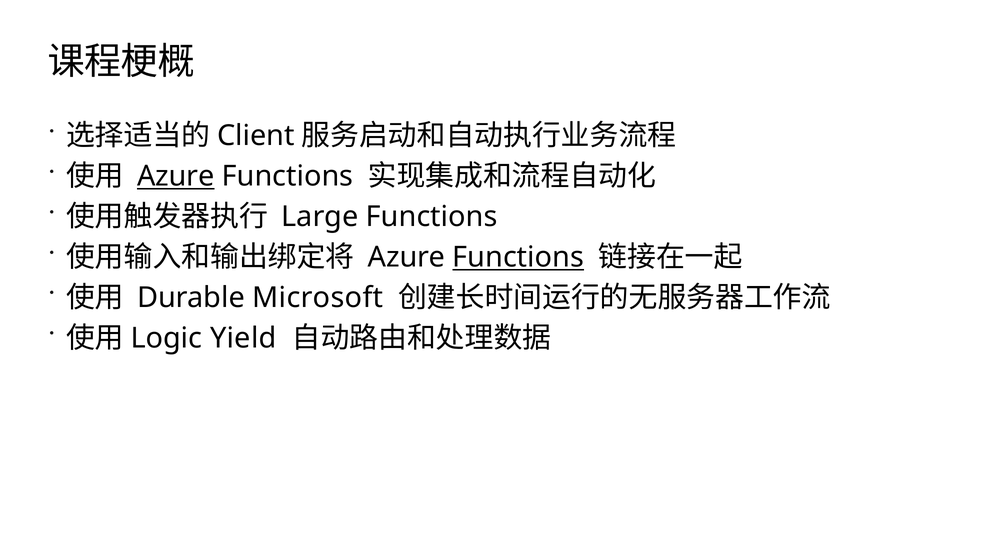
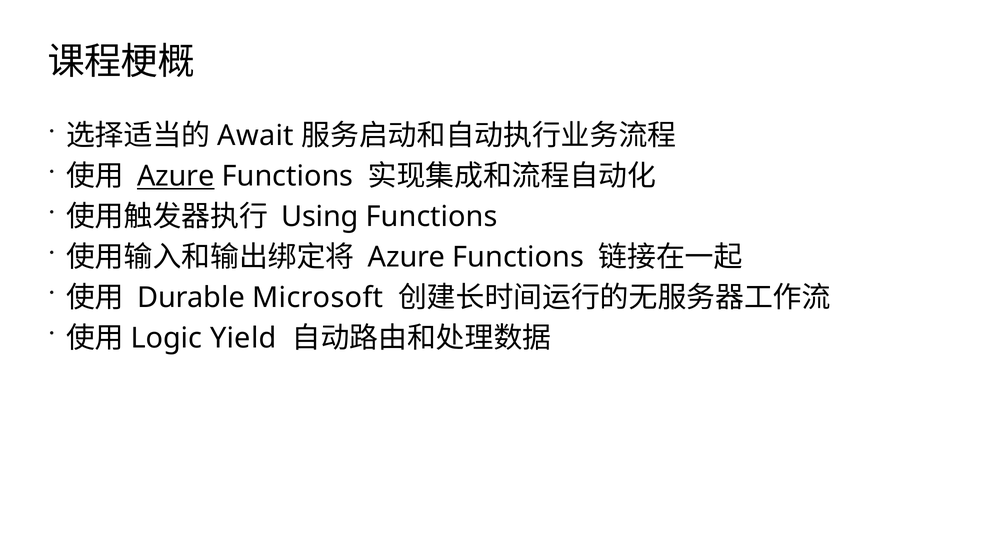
Client: Client -> Await
Large: Large -> Using
Functions at (518, 257) underline: present -> none
